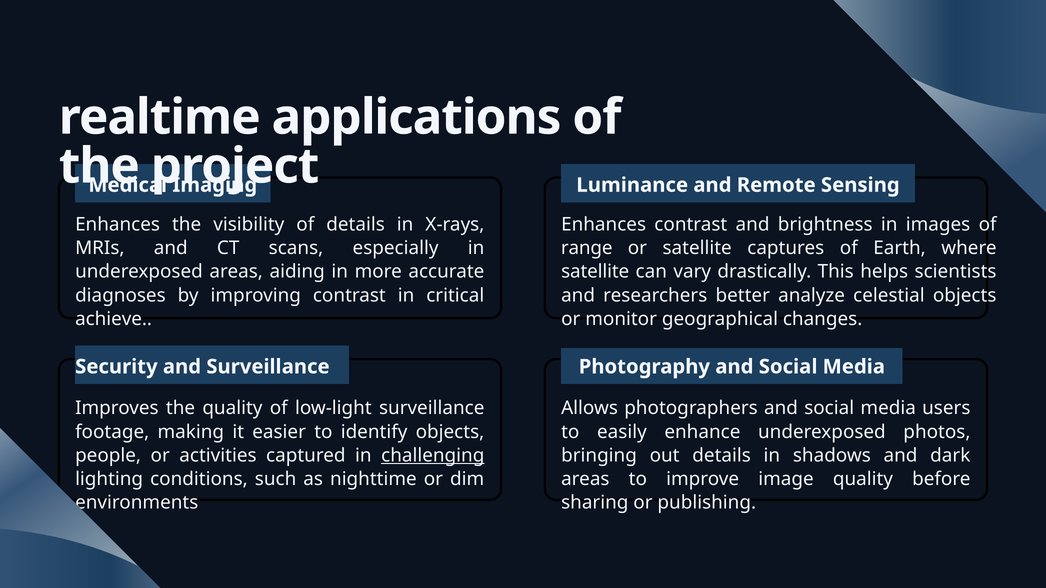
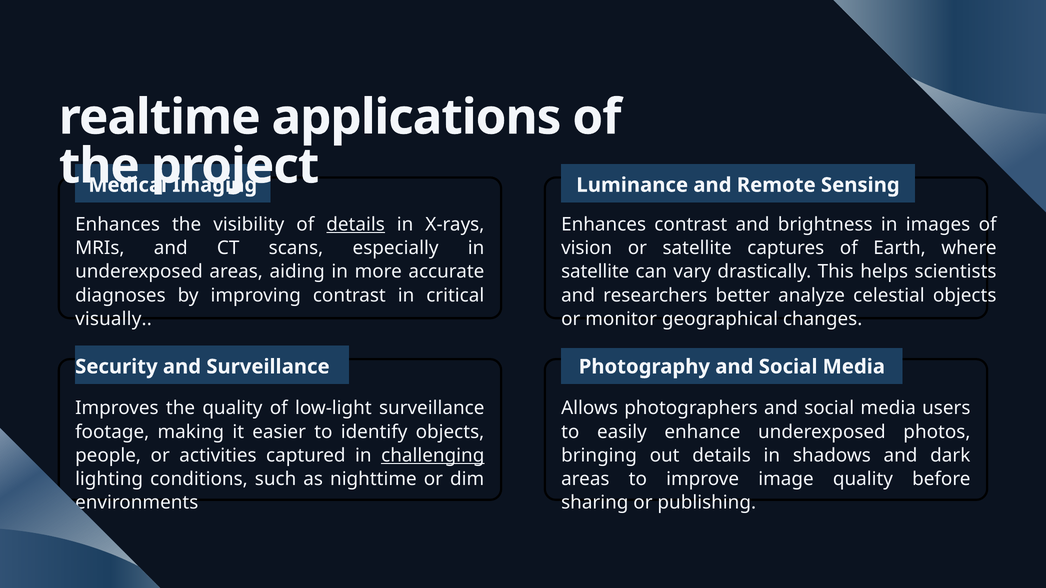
details at (356, 225) underline: none -> present
range: range -> vision
achieve: achieve -> visually
